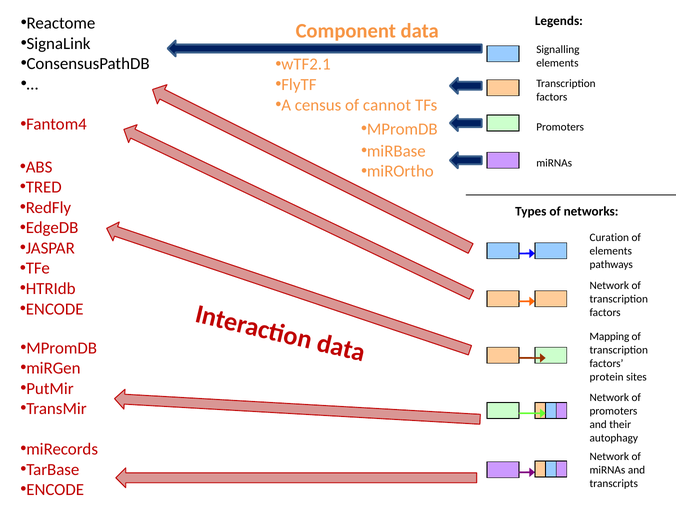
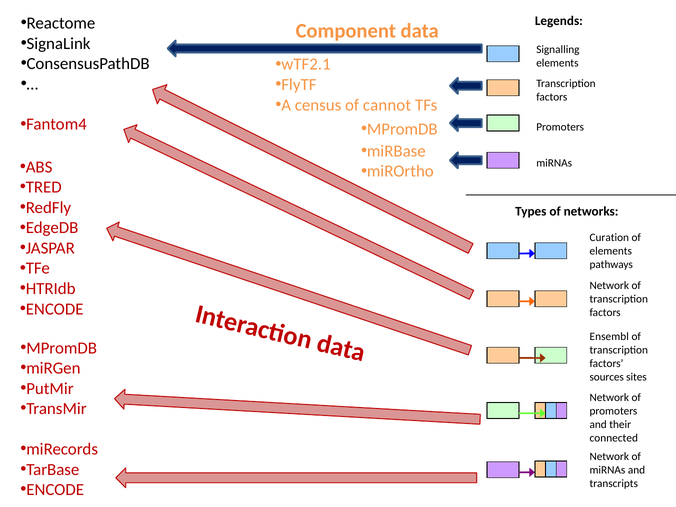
Mapping: Mapping -> Ensembl
protein: protein -> sources
autophagy: autophagy -> connected
